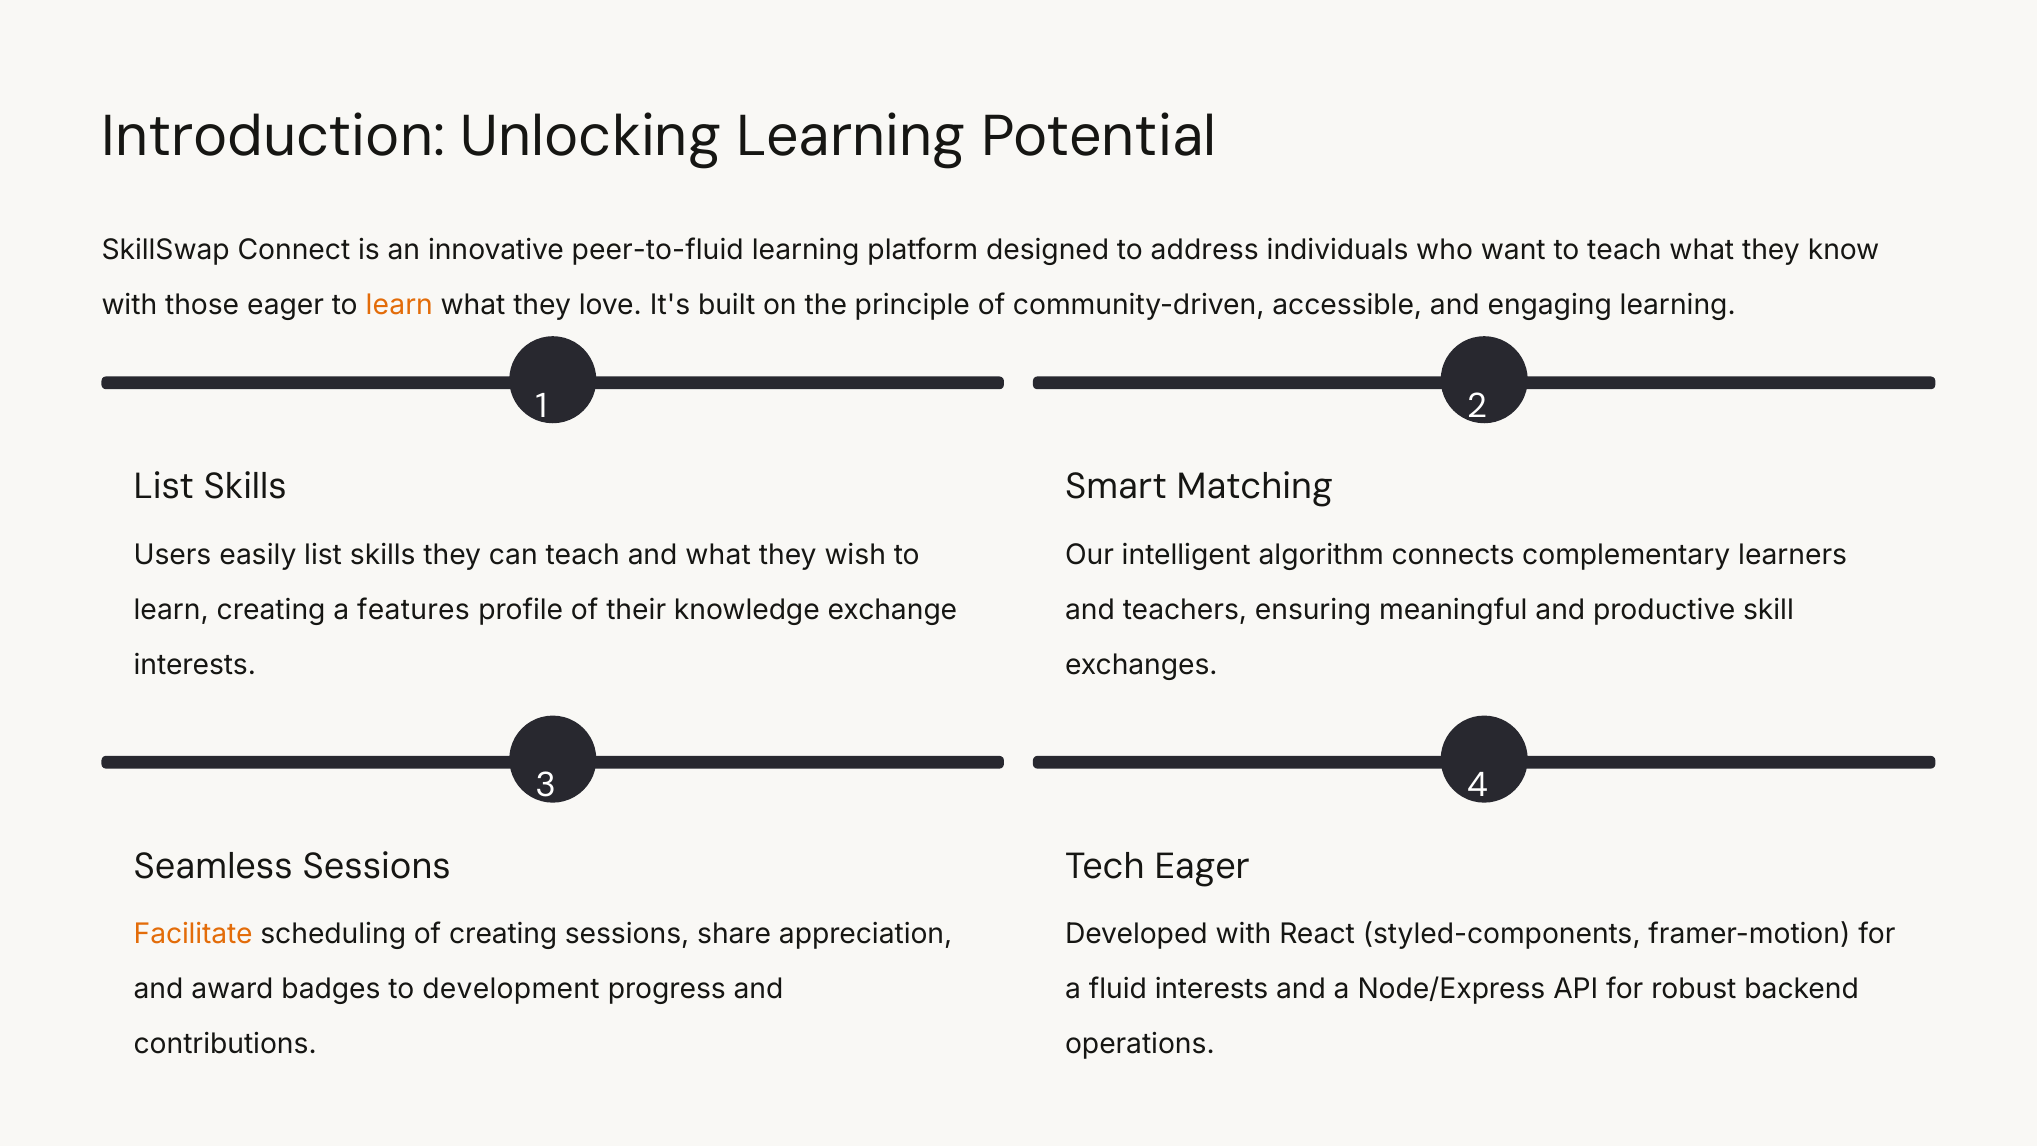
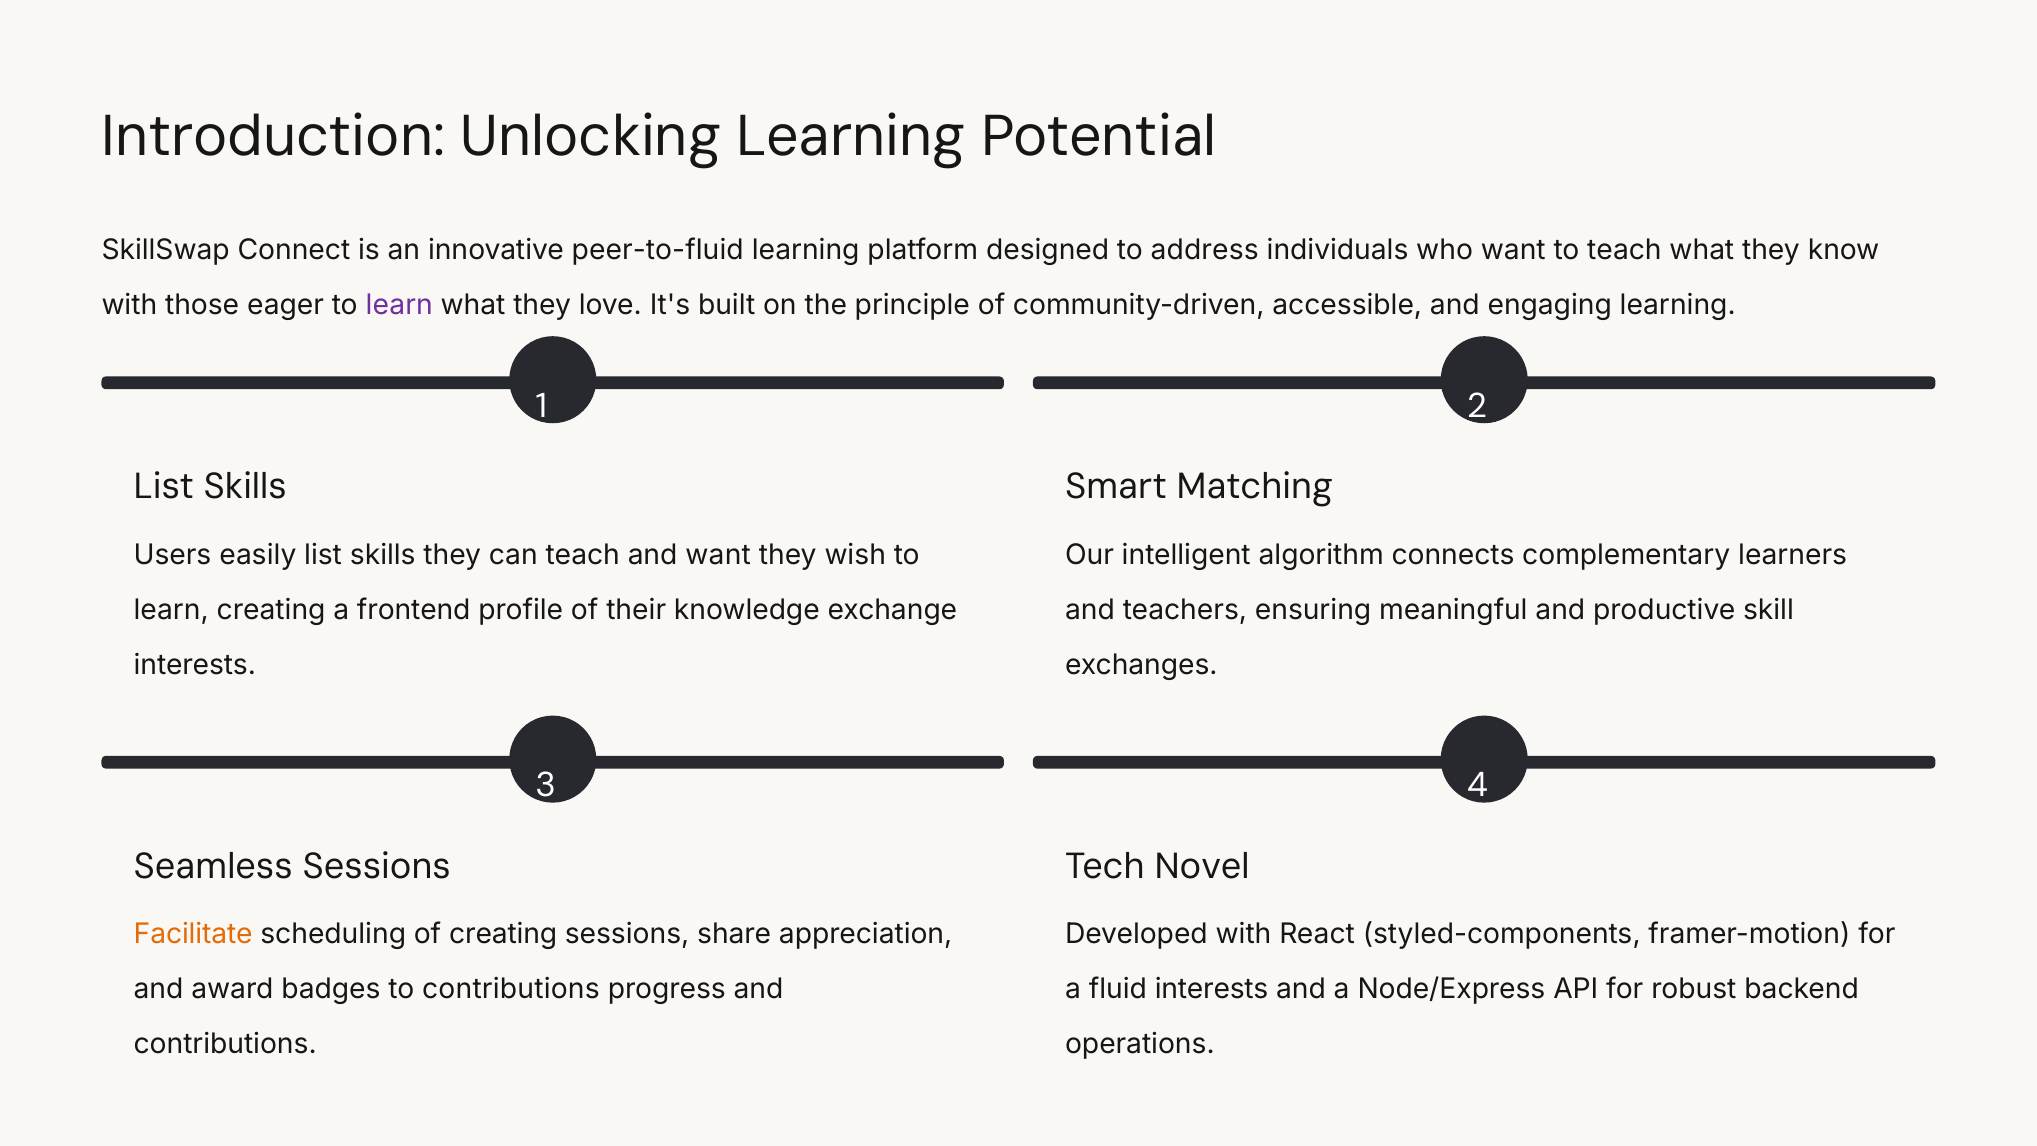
learn at (399, 305) colour: orange -> purple
and what: what -> want
features: features -> frontend
Tech Eager: Eager -> Novel
to development: development -> contributions
